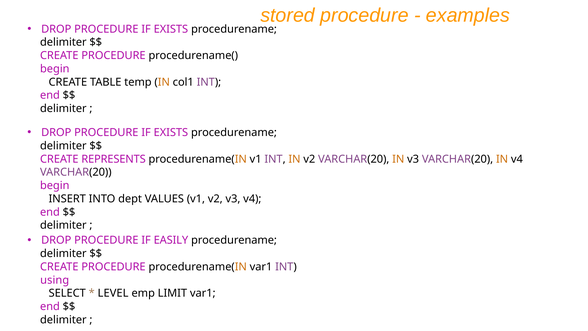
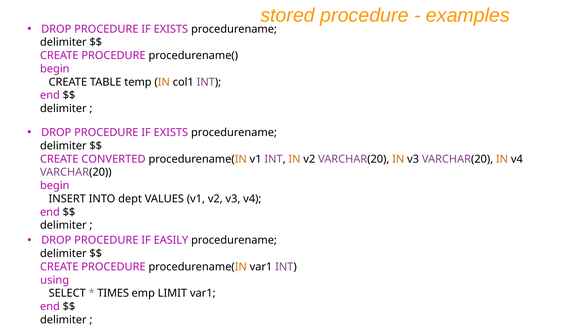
REPRESENTS: REPRESENTS -> CONVERTED
LEVEL: LEVEL -> TIMES
